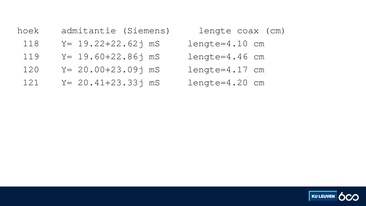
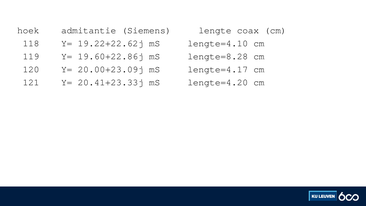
lengte=4.46: lengte=4.46 -> lengte=8.28
